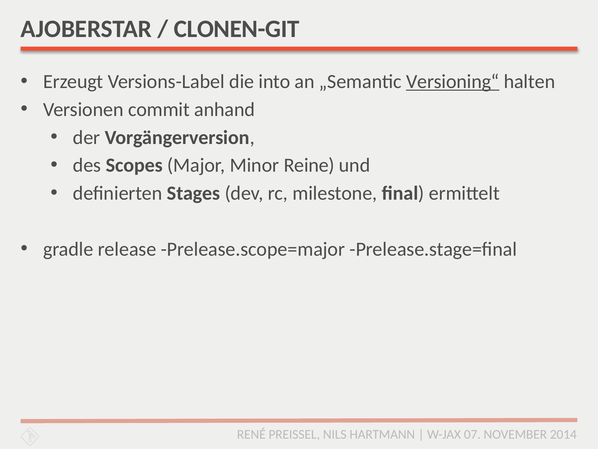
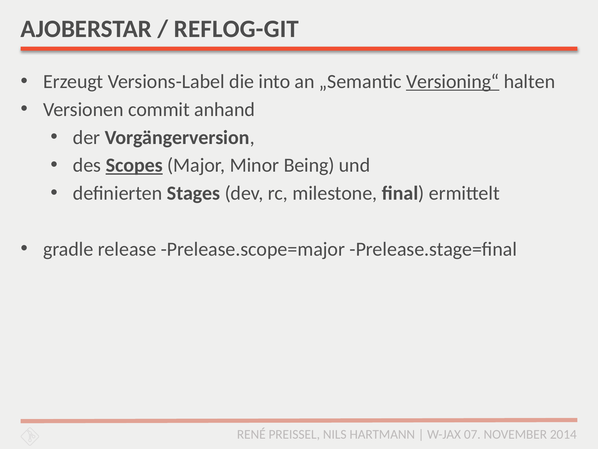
CLONEN-GIT: CLONEN-GIT -> REFLOG-GIT
Scopes underline: none -> present
Reine: Reine -> Being
